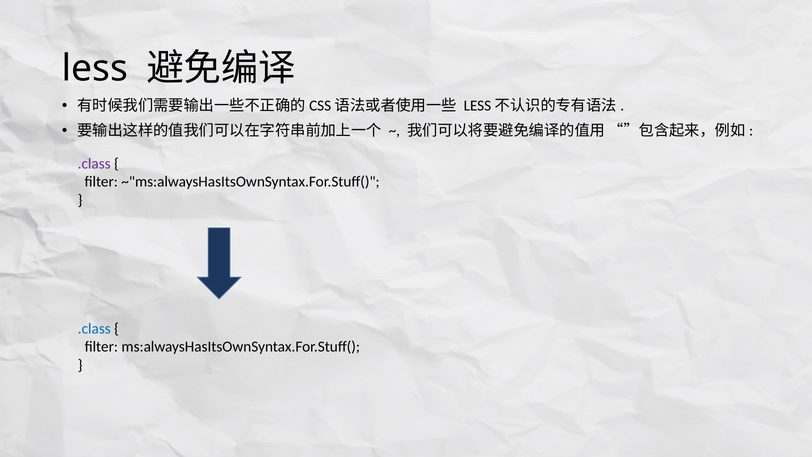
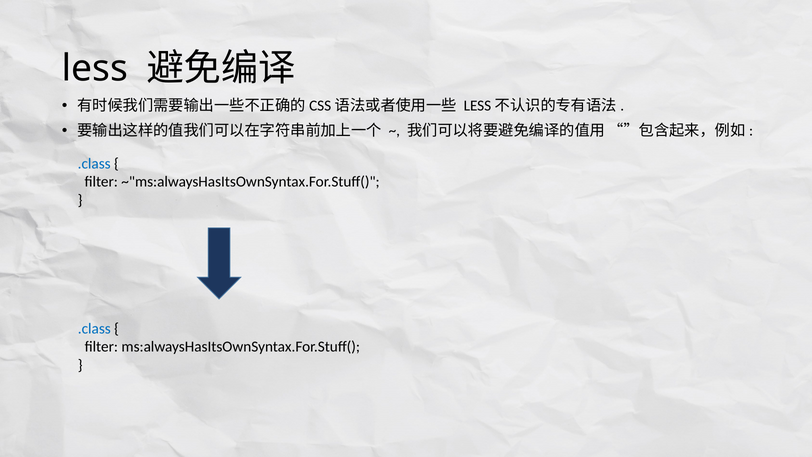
.class at (94, 164) colour: purple -> blue
